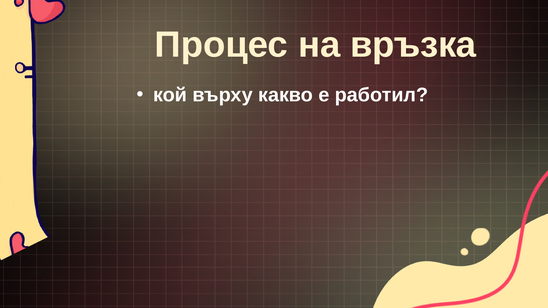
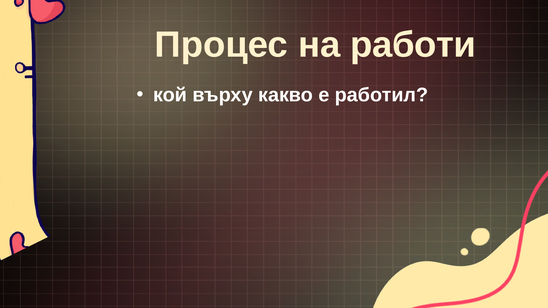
връзка: връзка -> работи
